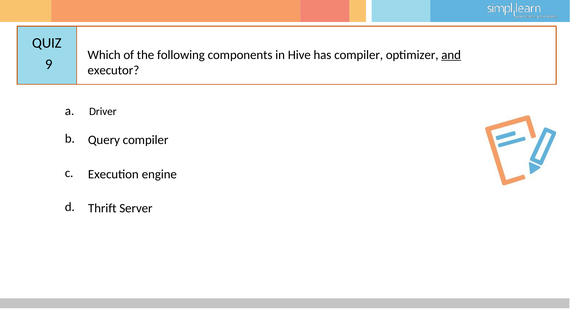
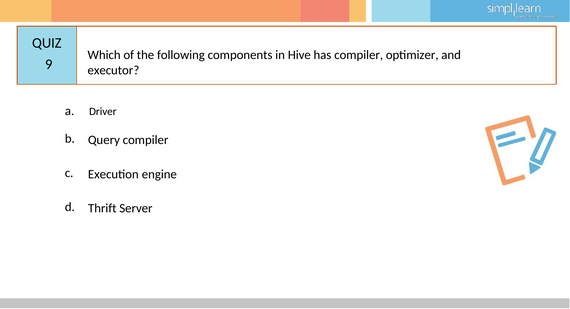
and underline: present -> none
